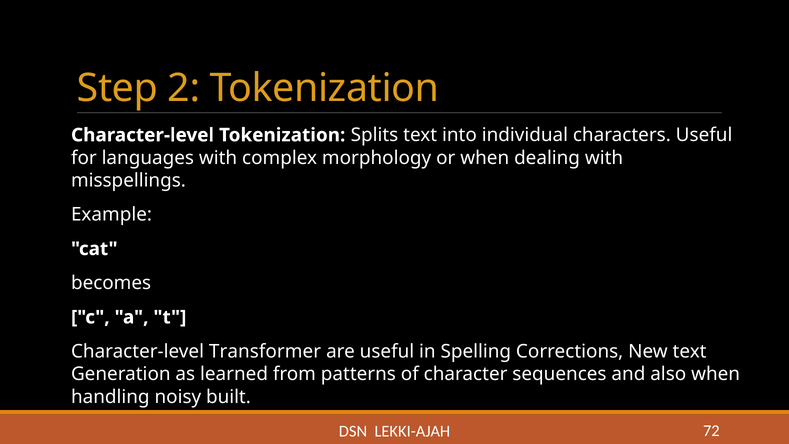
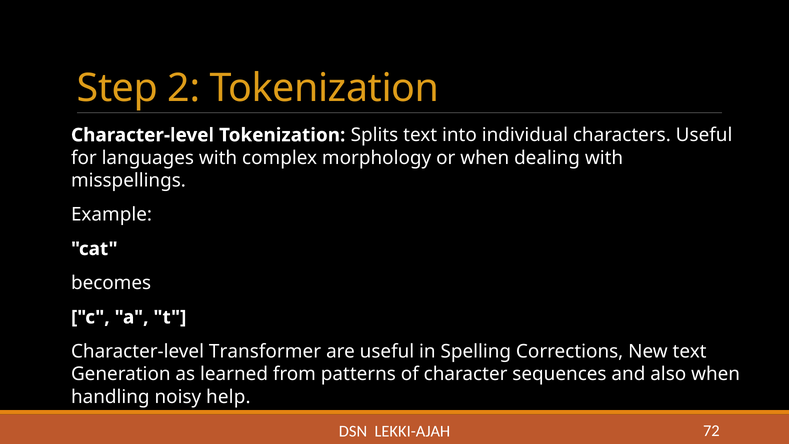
built: built -> help
